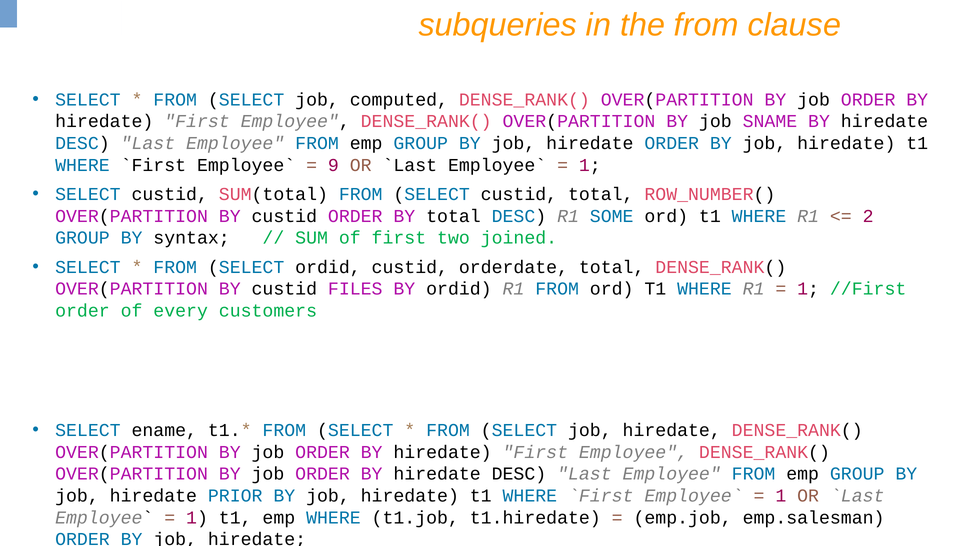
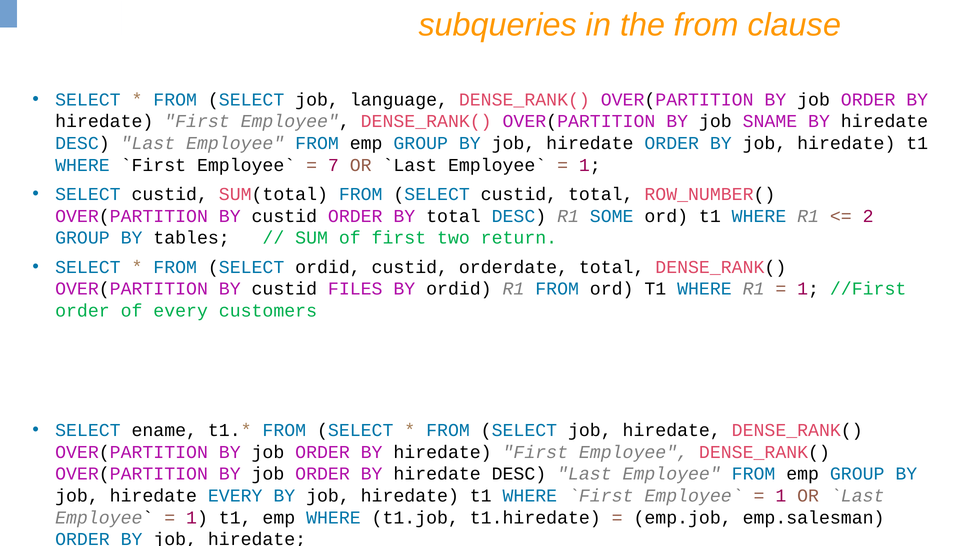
computed: computed -> language
9: 9 -> 7
syntax: syntax -> tables
joined: joined -> return
hiredate PRIOR: PRIOR -> EVERY
